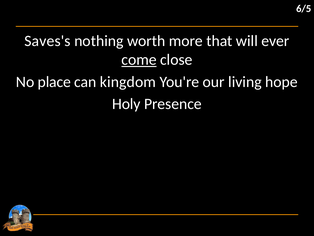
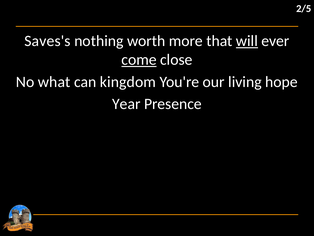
6/5: 6/5 -> 2/5
will underline: none -> present
place: place -> what
Holy: Holy -> Year
